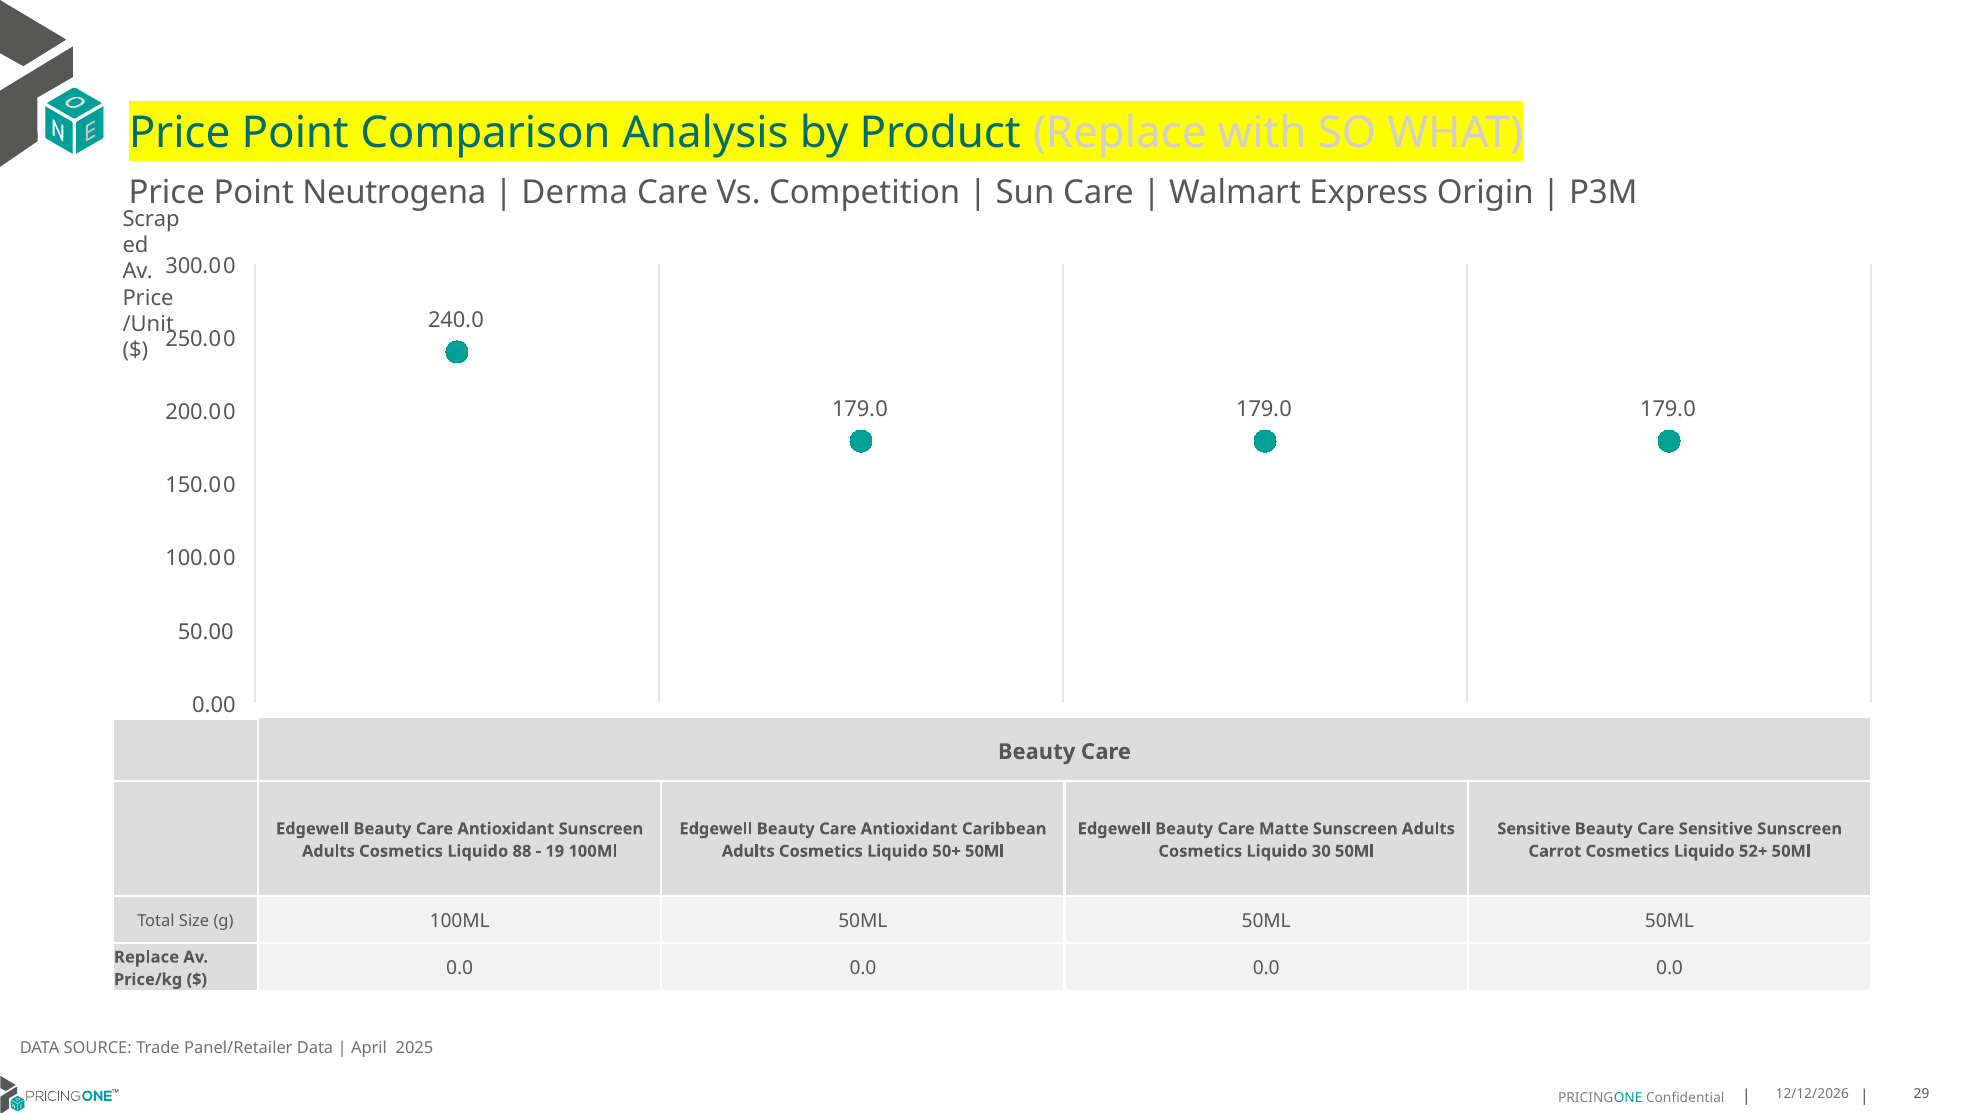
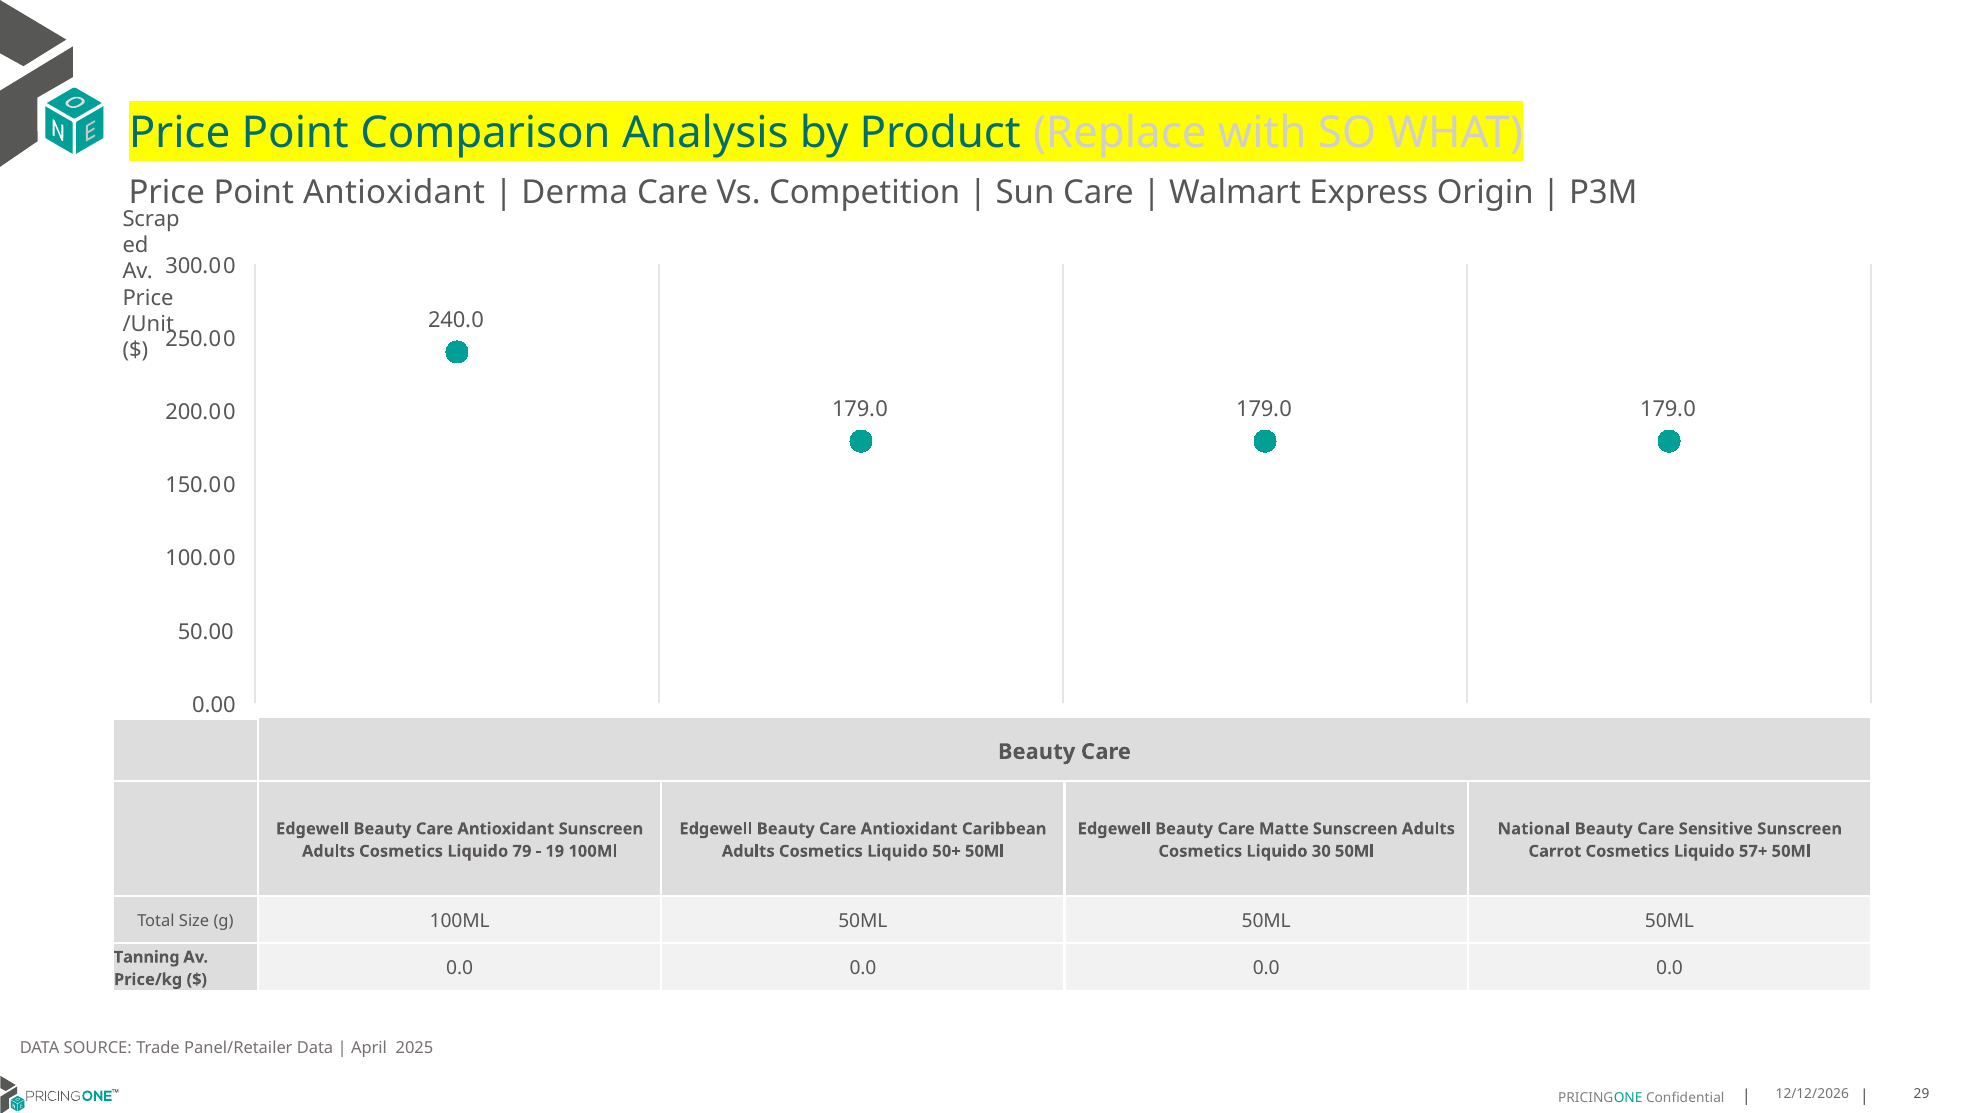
Point Neutrogena: Neutrogena -> Antioxidant
Sensitive at (1534, 829): Sensitive -> National
88: 88 -> 79
52+: 52+ -> 57+
Replace at (147, 957): Replace -> Tanning
